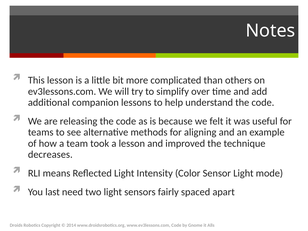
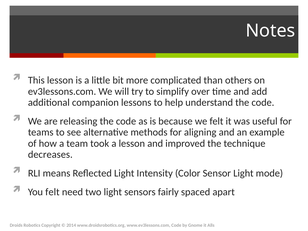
You last: last -> felt
